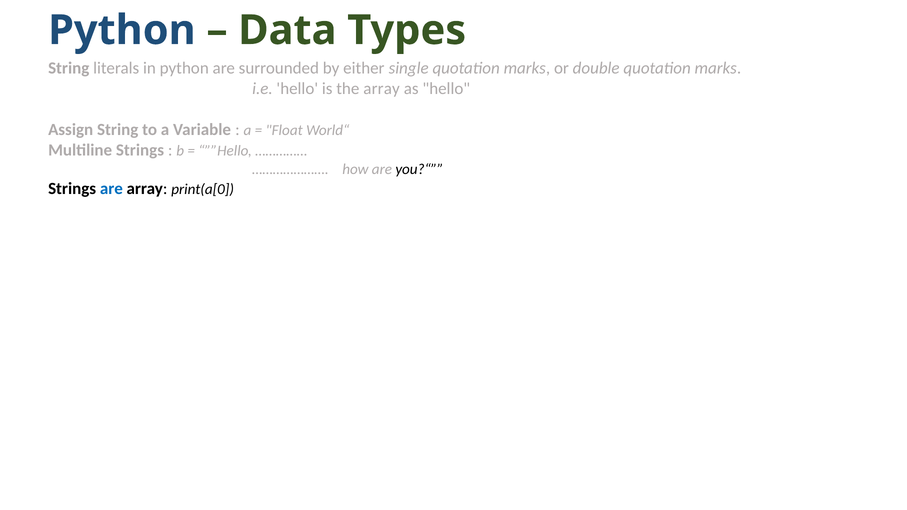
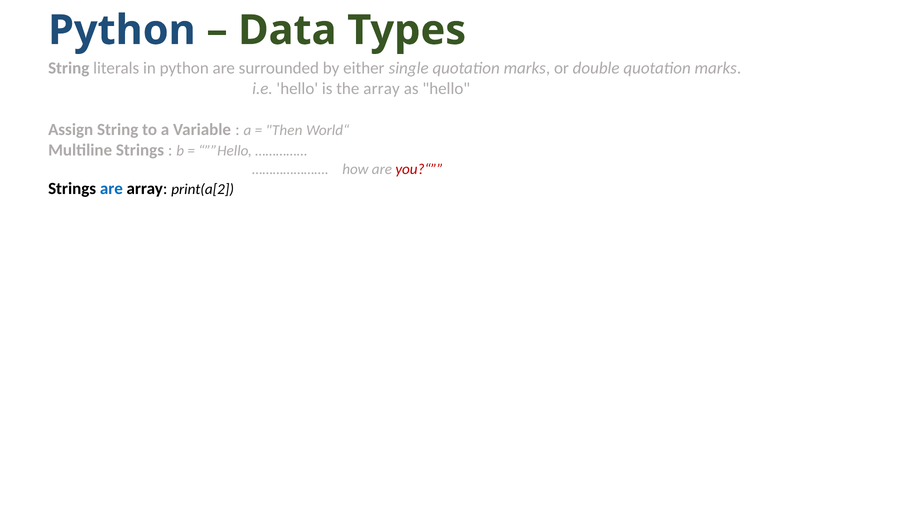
Float: Float -> Then
you?“ colour: black -> red
print(a[0: print(a[0 -> print(a[2
